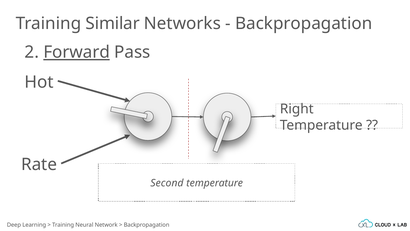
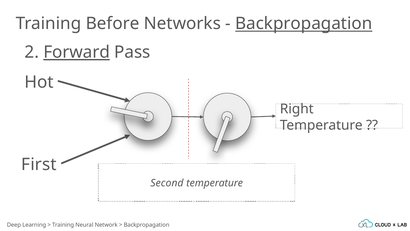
Similar: Similar -> Before
Backpropagation at (304, 24) underline: none -> present
Rate: Rate -> First
